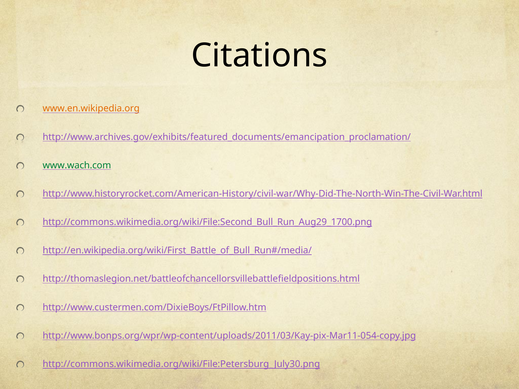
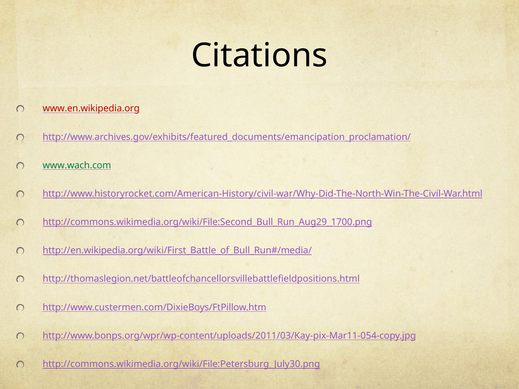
www.en.wikipedia.org colour: orange -> red
